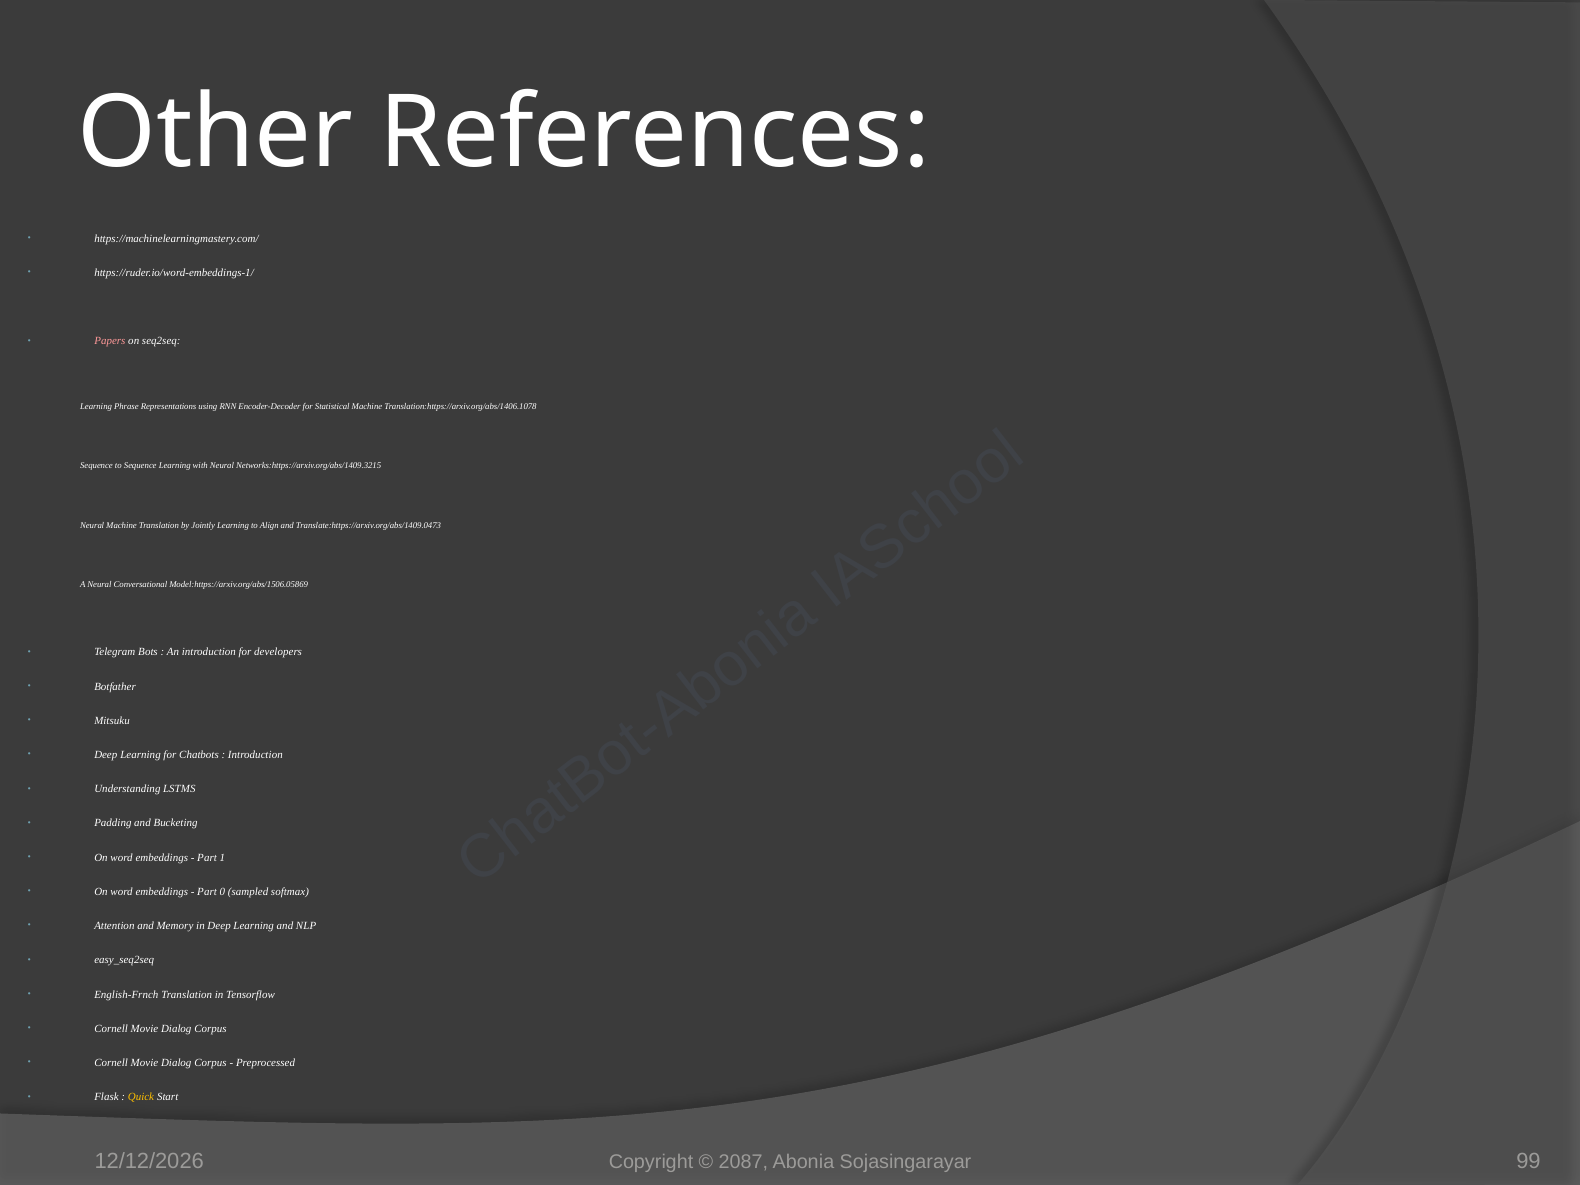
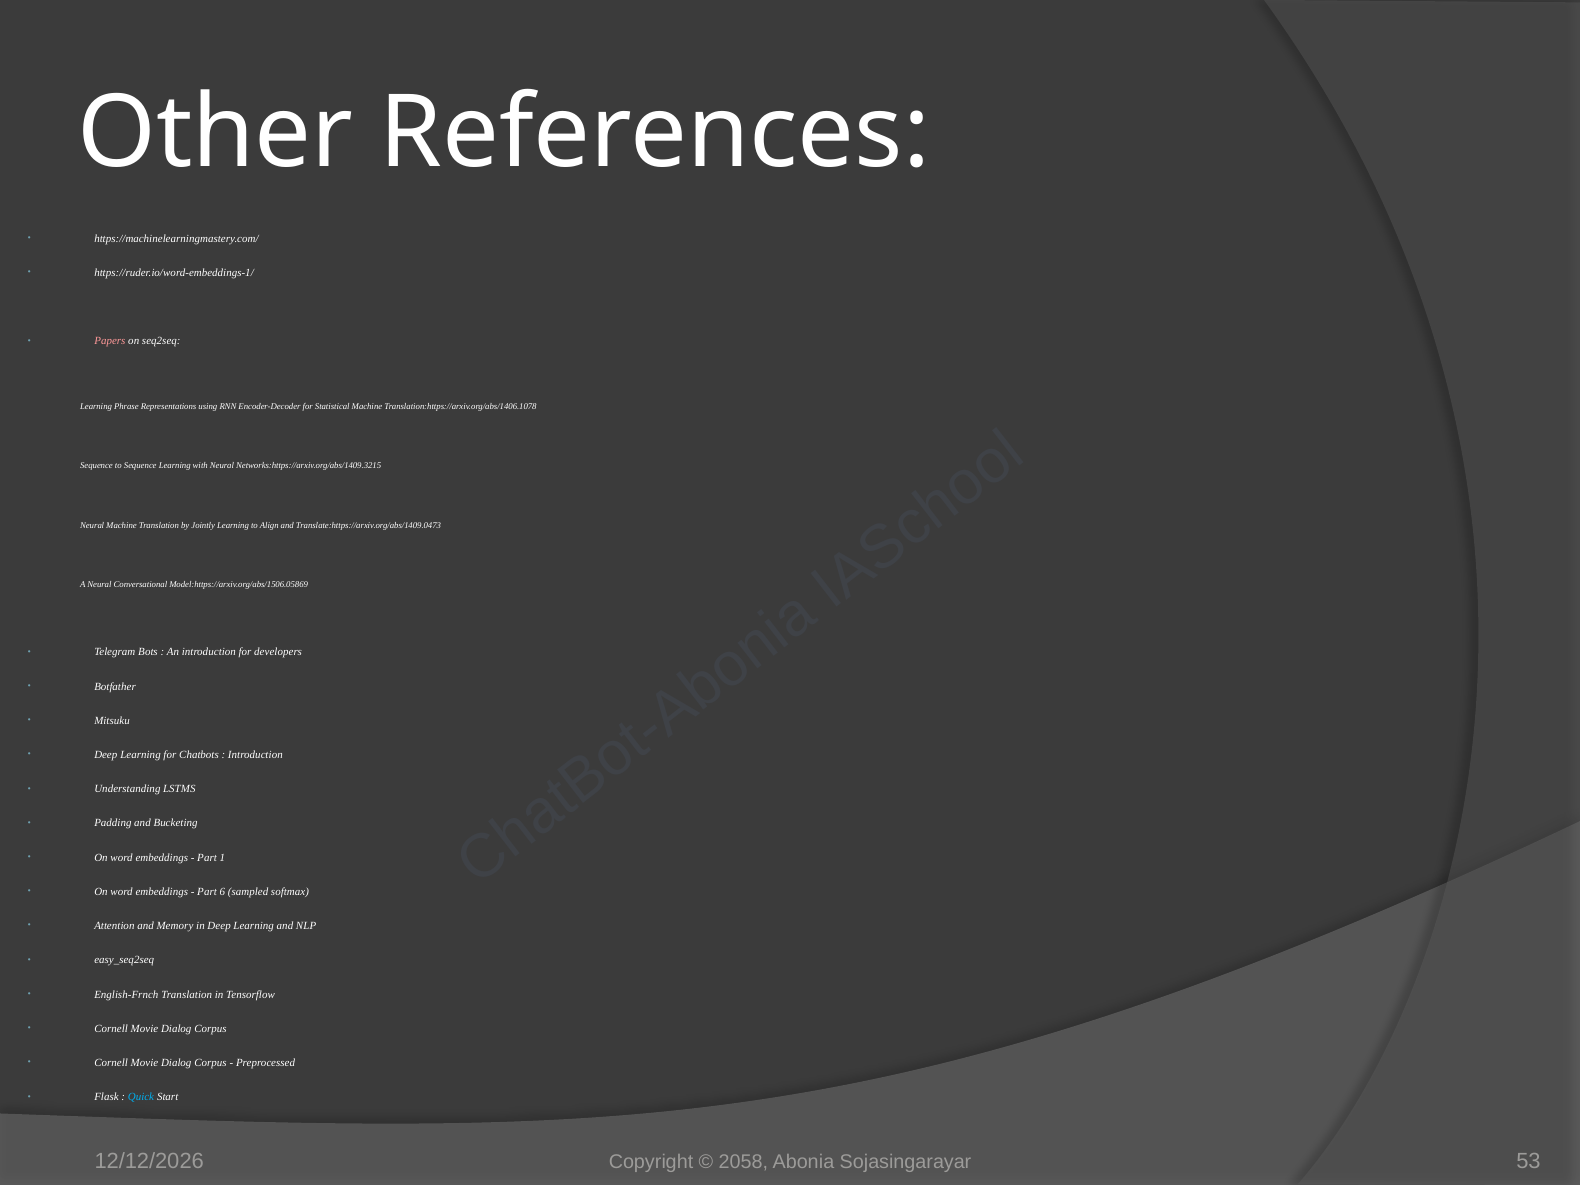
0: 0 -> 6
Quick colour: yellow -> light blue
2087: 2087 -> 2058
99: 99 -> 53
